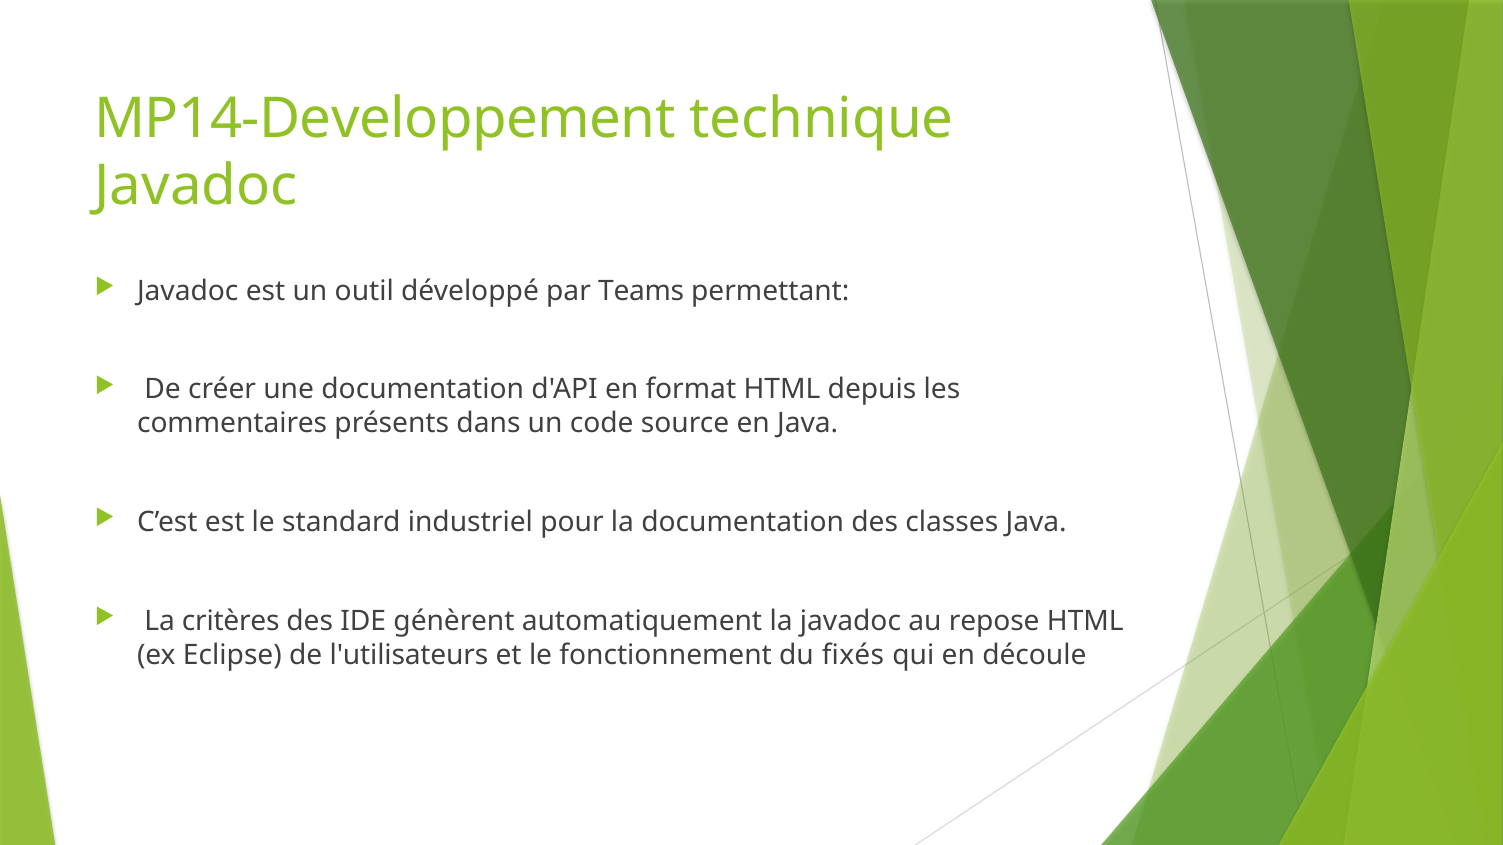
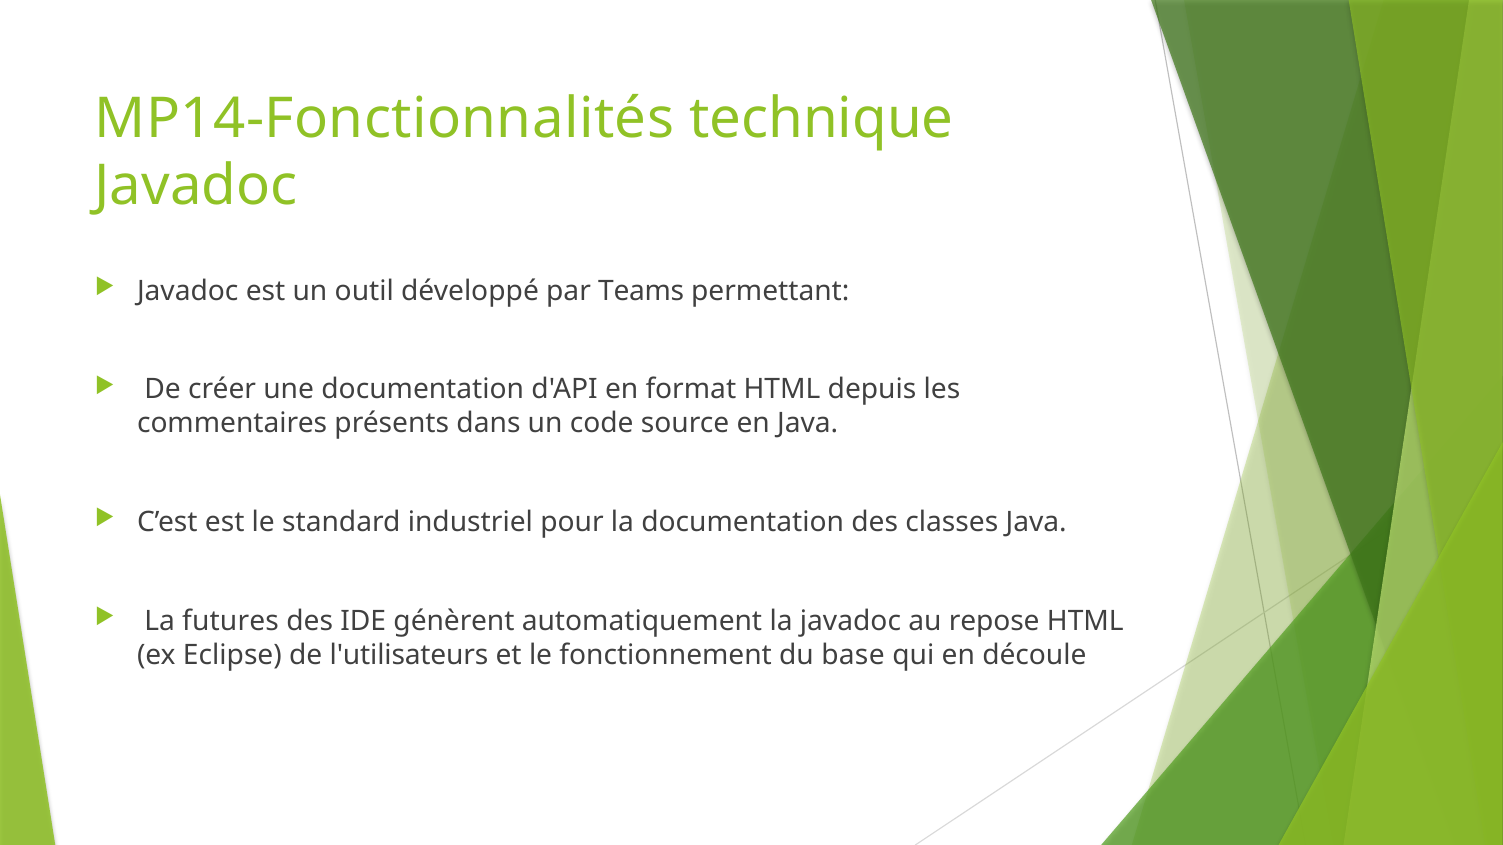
MP14-Developpement: MP14-Developpement -> MP14-Fonctionnalités
critères: critères -> futures
fixés: fixés -> base
